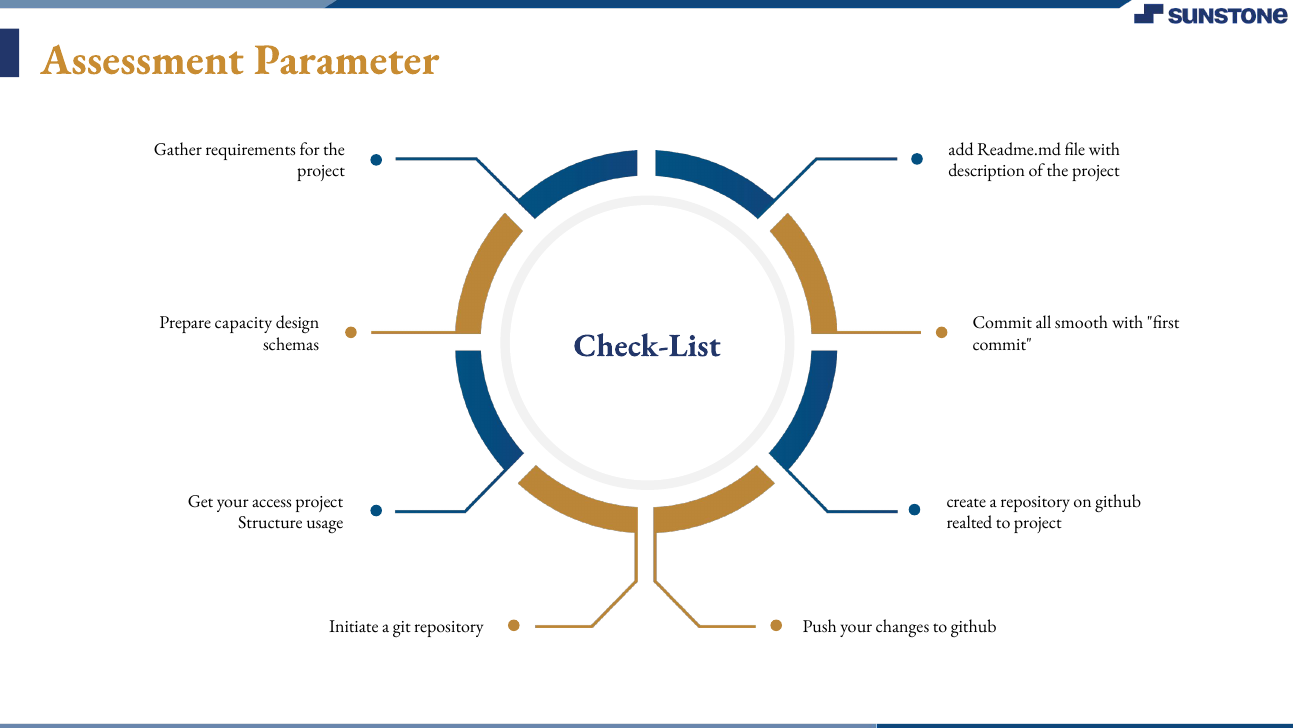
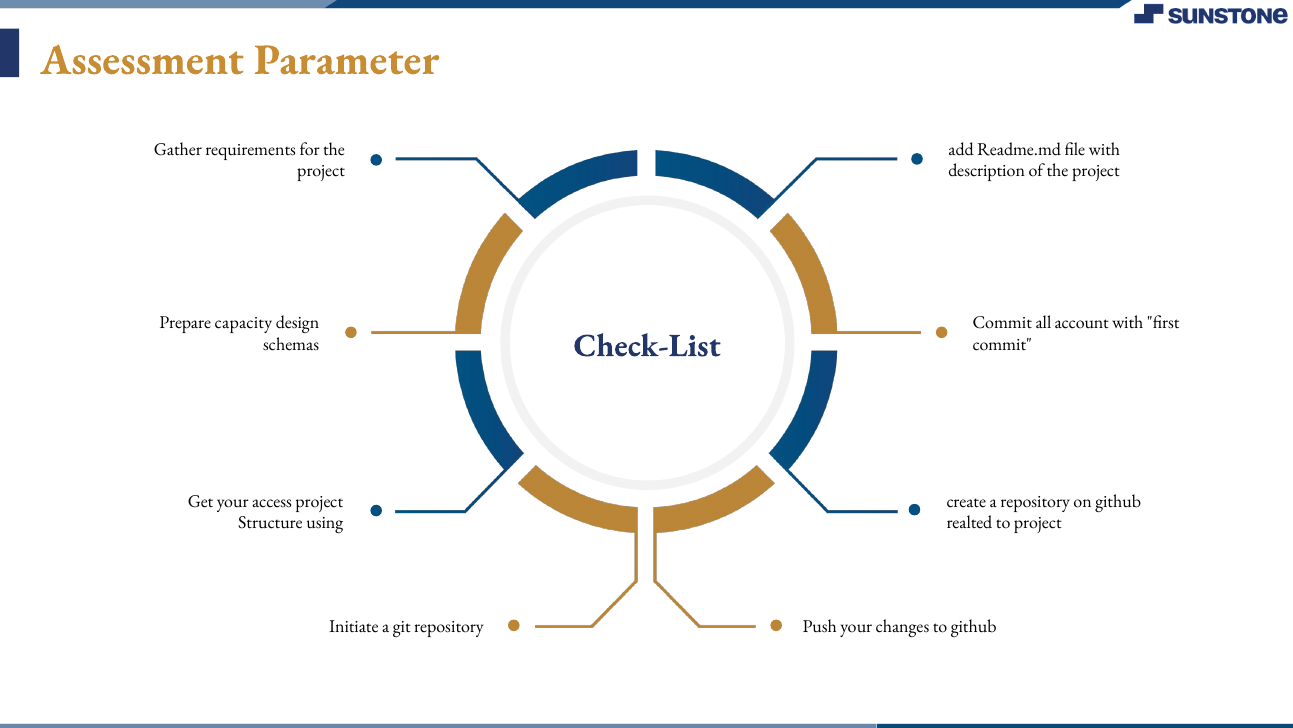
smooth: smooth -> account
usage: usage -> using
